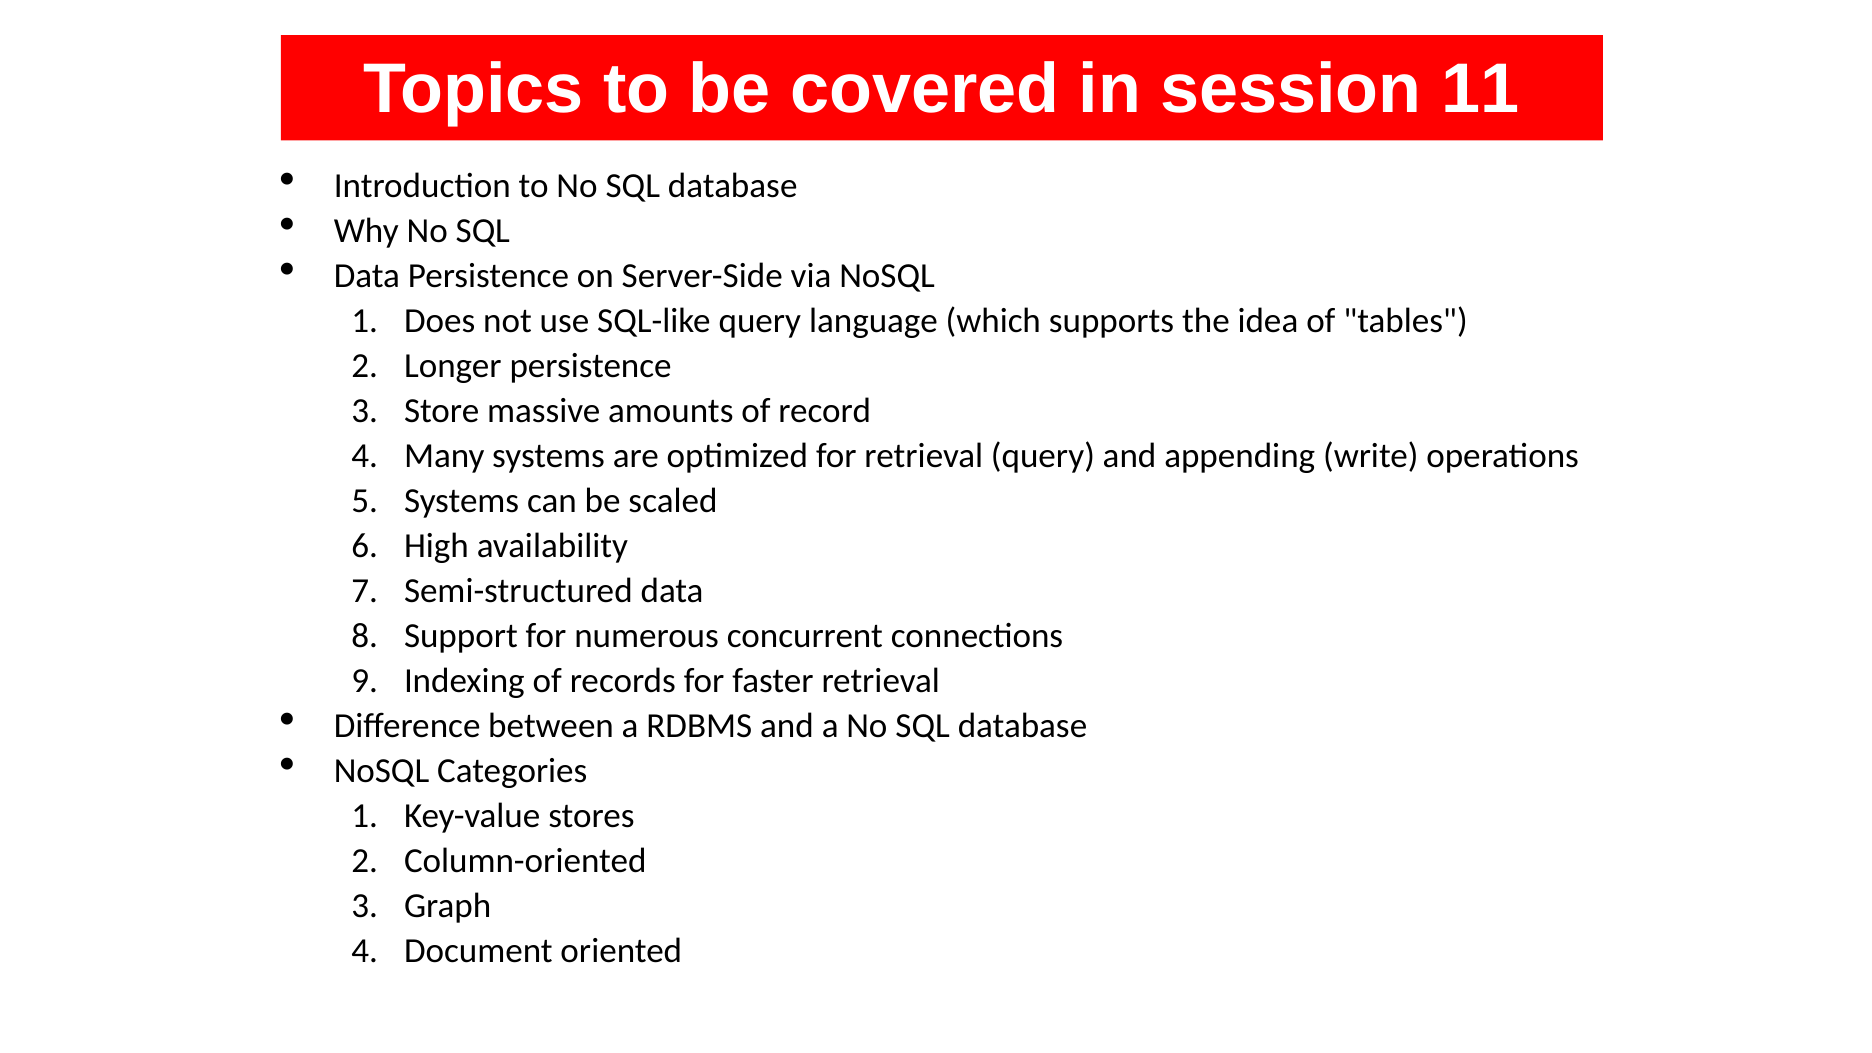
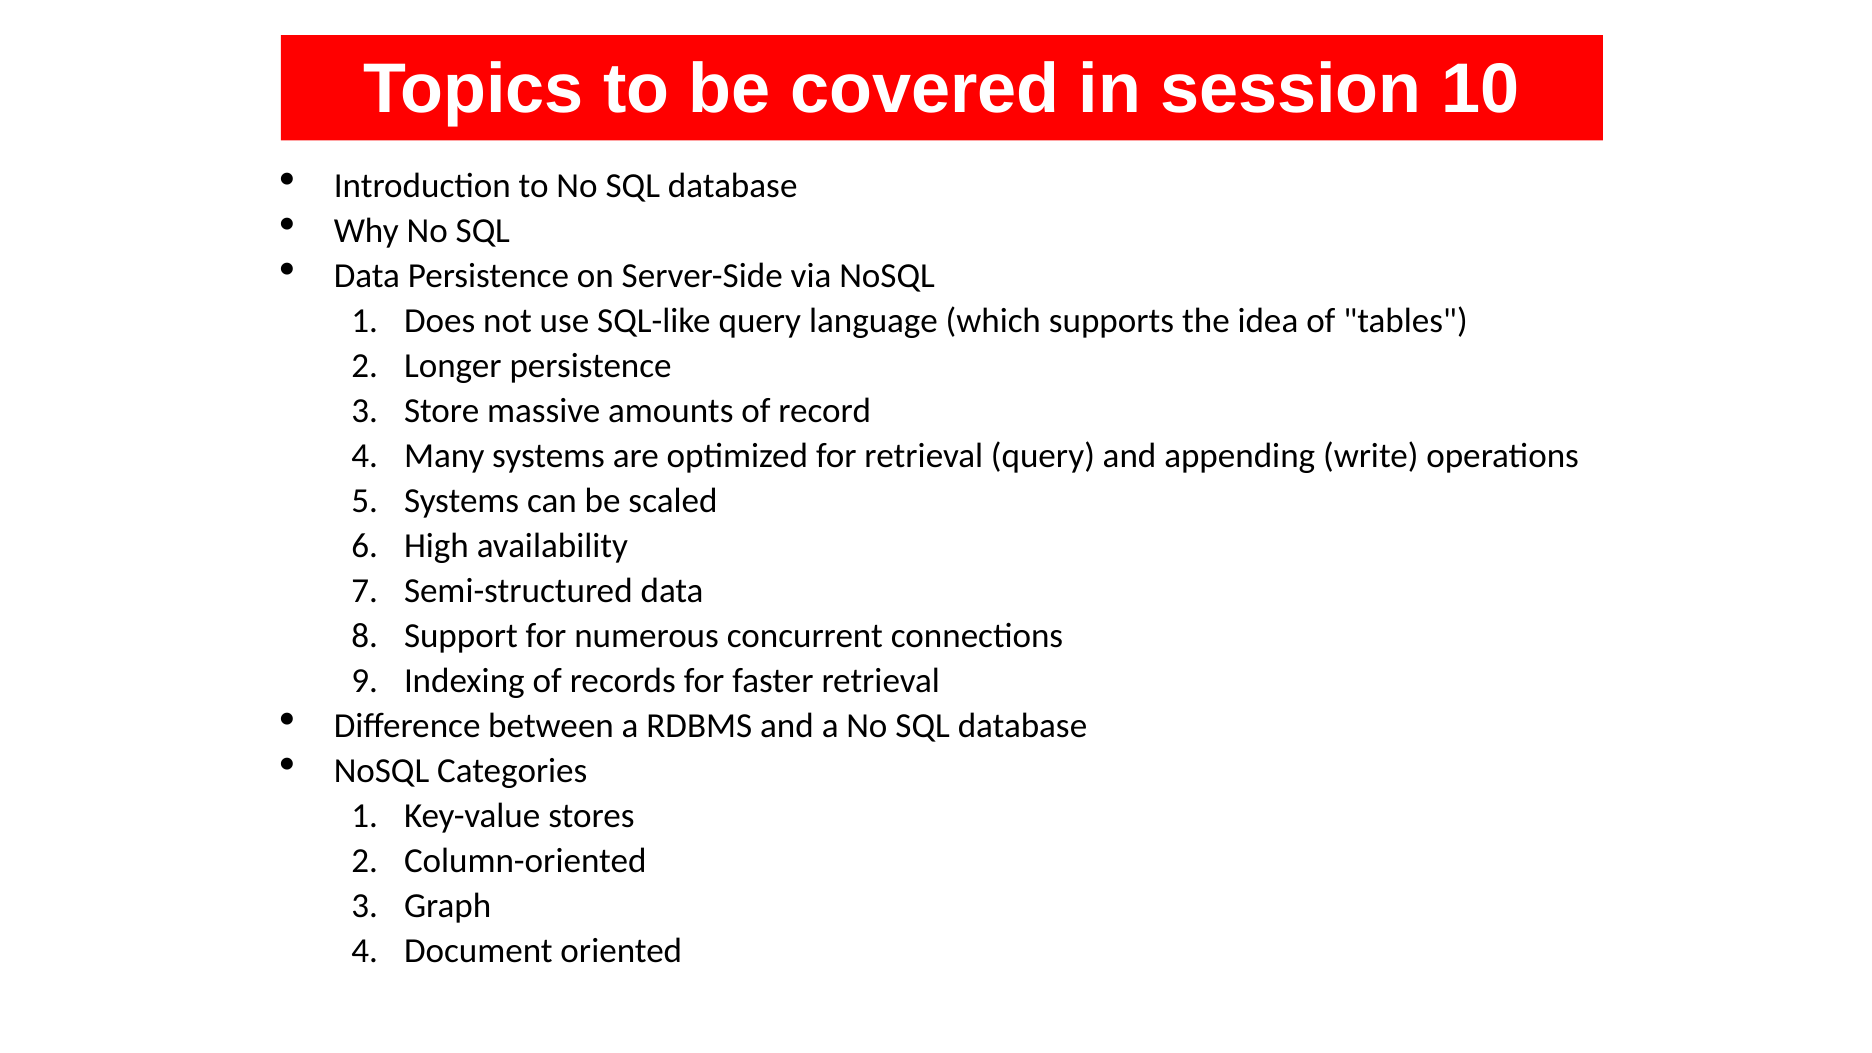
11: 11 -> 10
